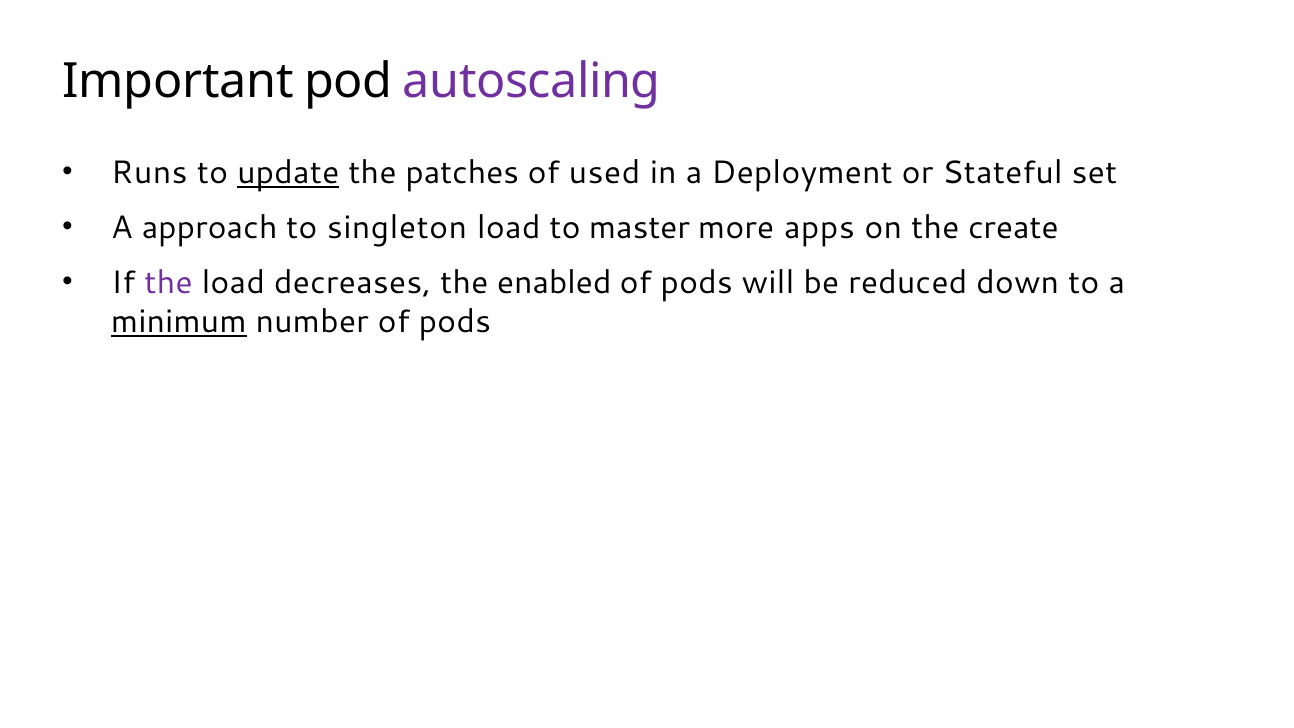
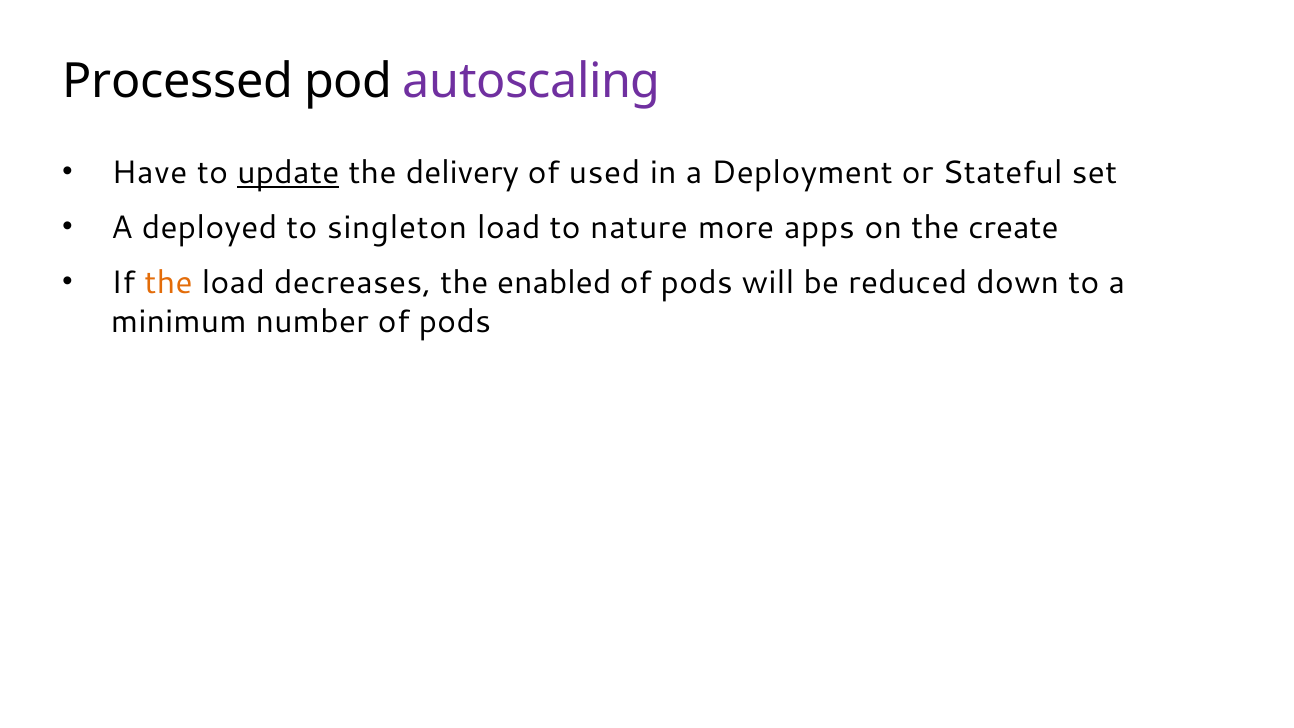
Important: Important -> Processed
Runs: Runs -> Have
patches: patches -> delivery
approach: approach -> deployed
master: master -> nature
the at (168, 283) colour: purple -> orange
minimum underline: present -> none
